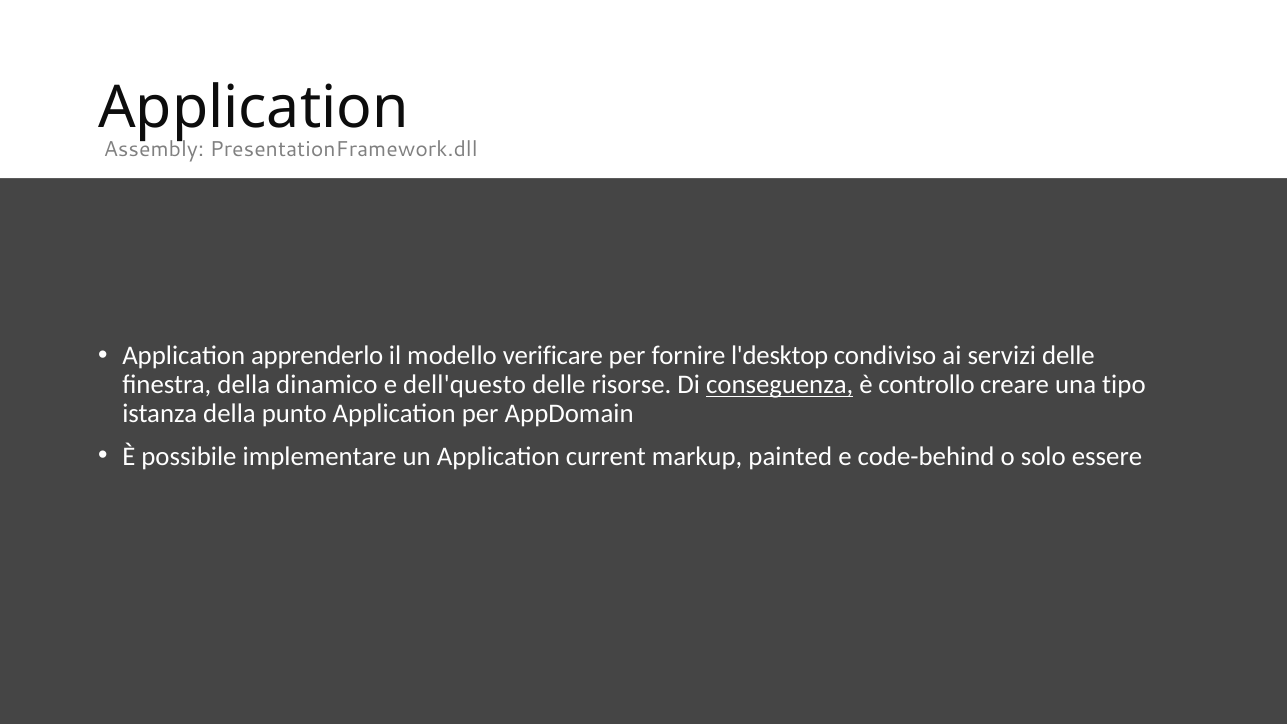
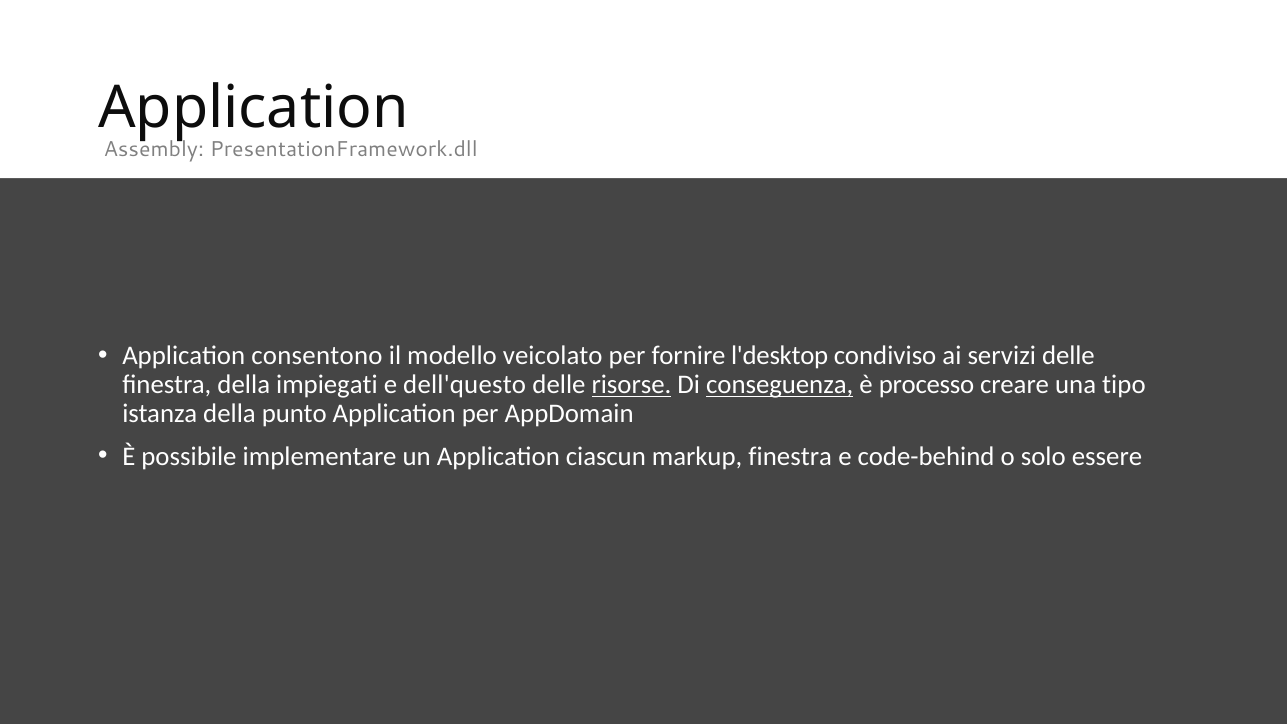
apprenderlo: apprenderlo -> consentono
verificare: verificare -> veicolato
dinamico: dinamico -> impiegati
risorse underline: none -> present
controllo: controllo -> processo
current: current -> ciascun
markup painted: painted -> finestra
